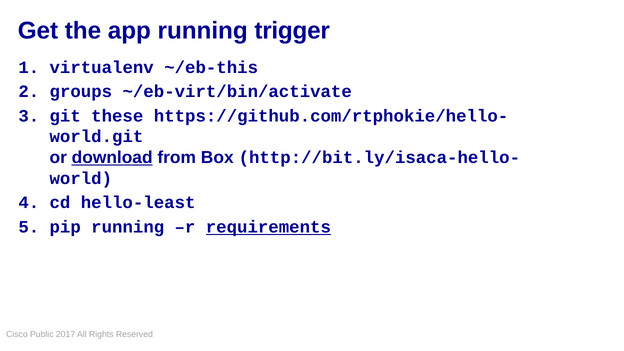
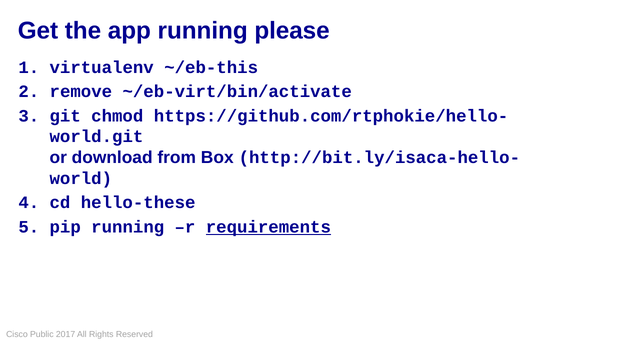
trigger: trigger -> please
groups: groups -> remove
these: these -> chmod
download underline: present -> none
hello-least: hello-least -> hello-these
